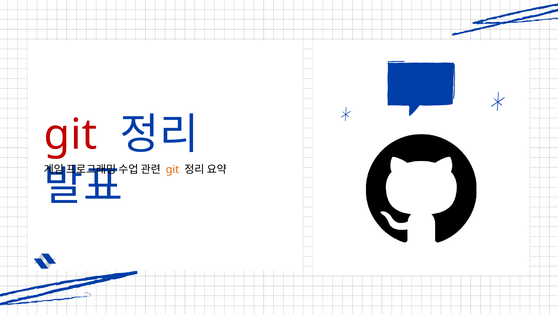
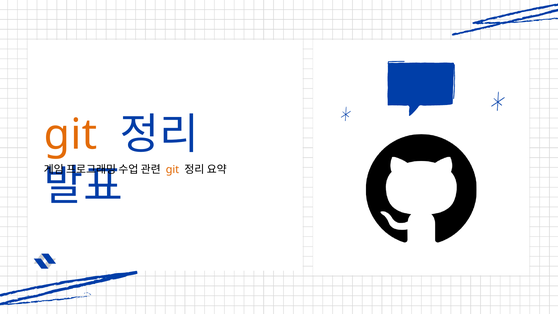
git at (70, 135) colour: red -> orange
